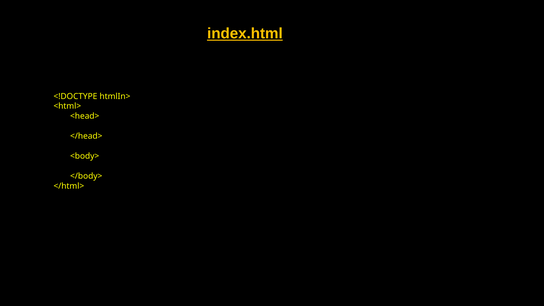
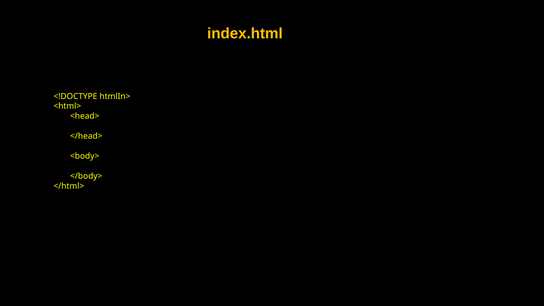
index.html underline: present -> none
